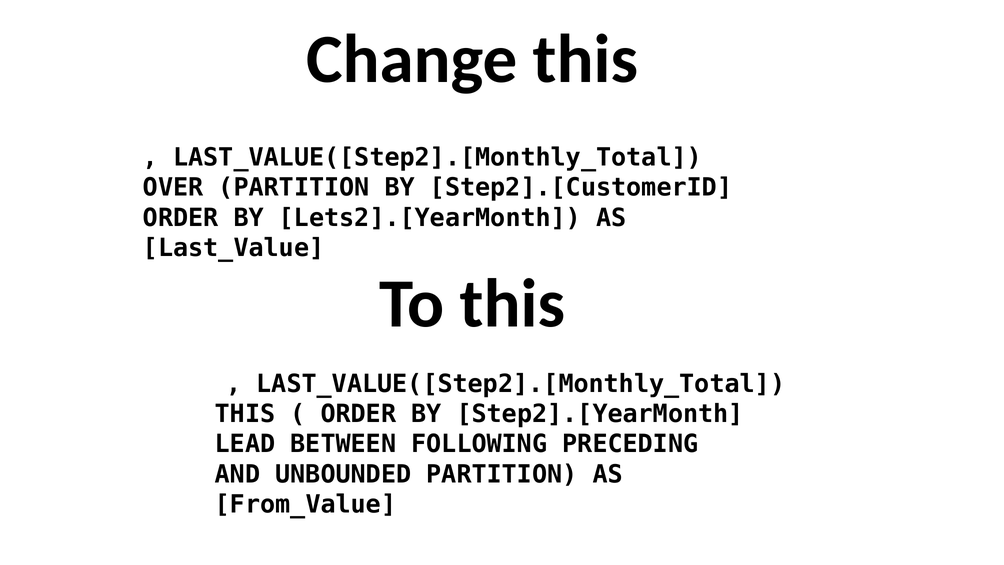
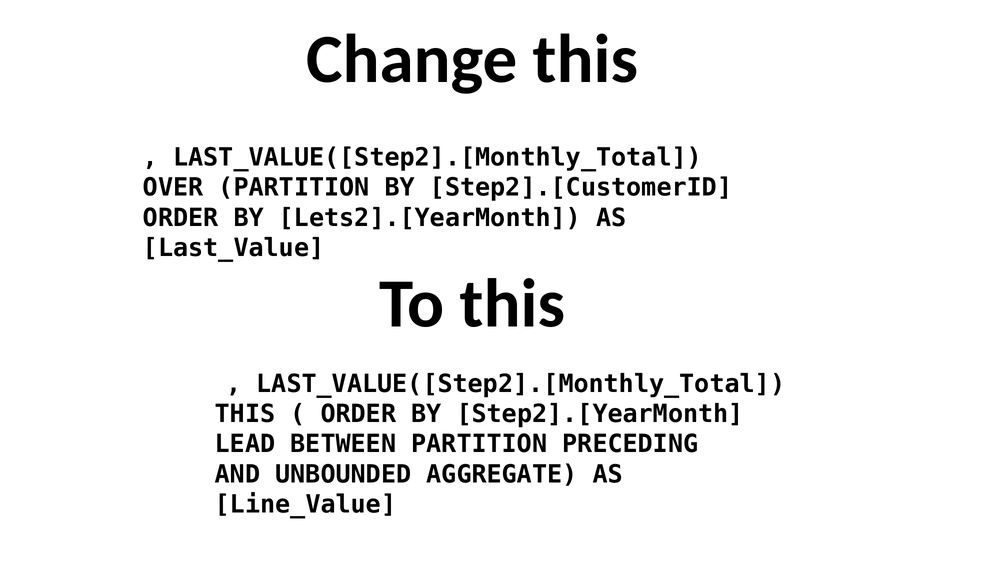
BETWEEN FOLLOWING: FOLLOWING -> PARTITION
UNBOUNDED PARTITION: PARTITION -> AGGREGATE
From_Value: From_Value -> Line_Value
